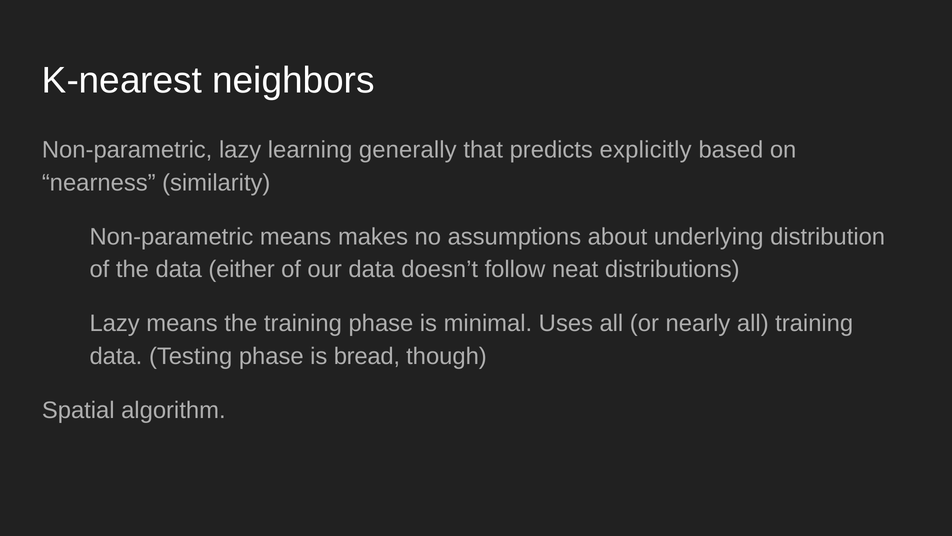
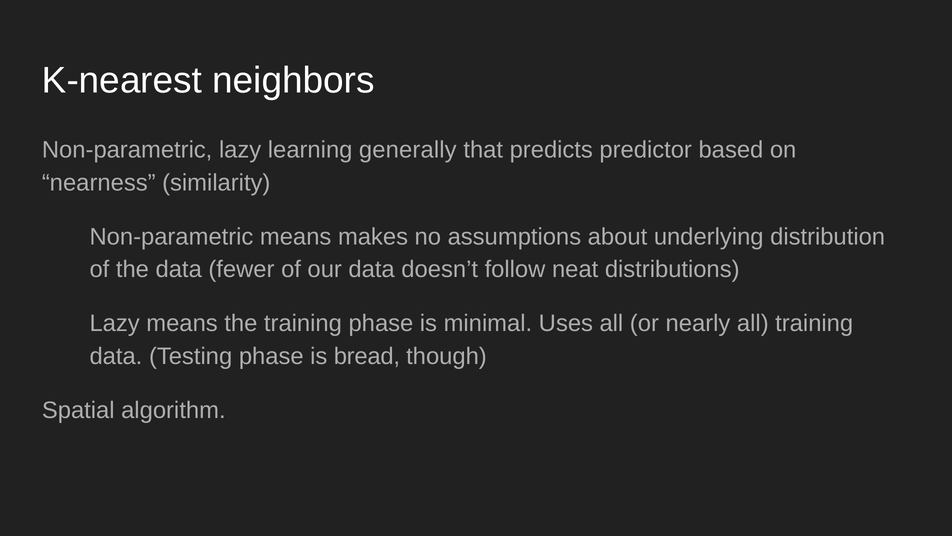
explicitly: explicitly -> predictor
either: either -> fewer
